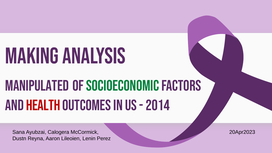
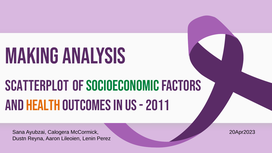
Manipulated: Manipulated -> Scatterplot
Health colour: red -> orange
2014: 2014 -> 2011
